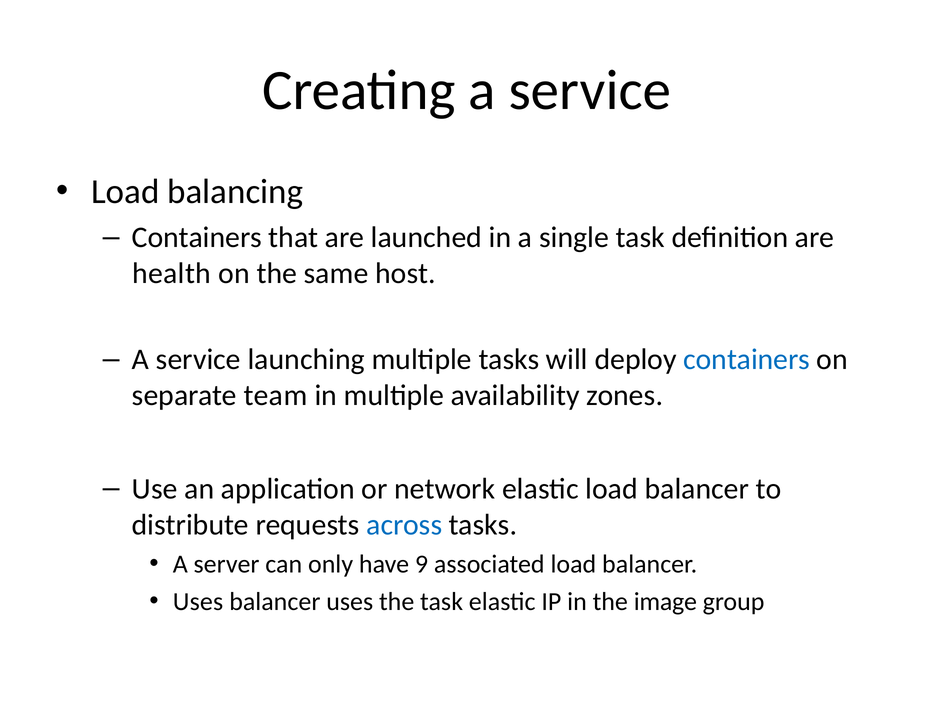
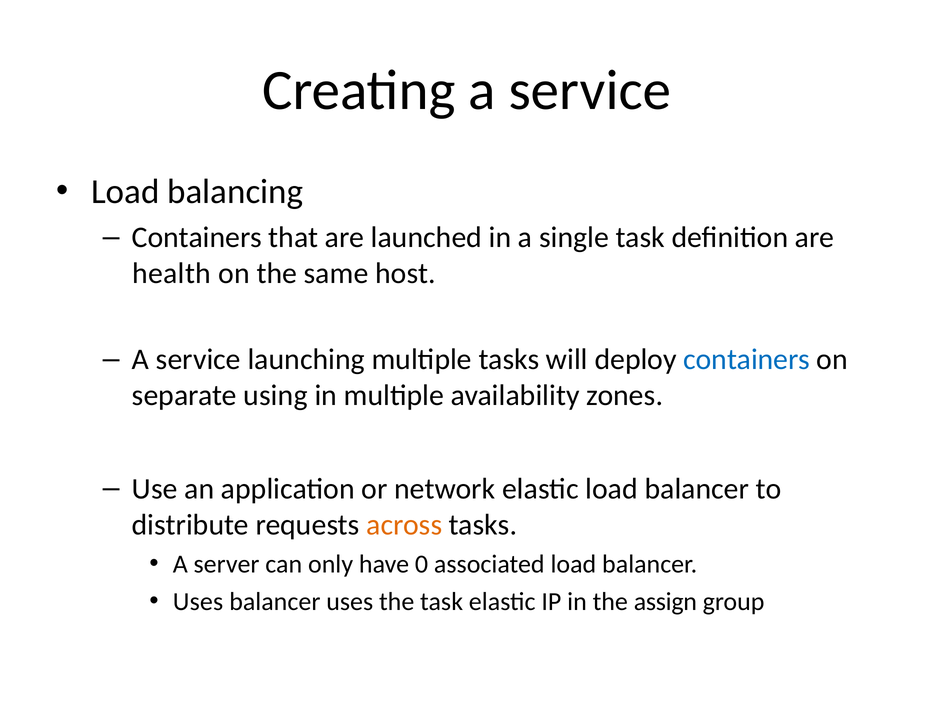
team: team -> using
across colour: blue -> orange
9: 9 -> 0
image: image -> assign
